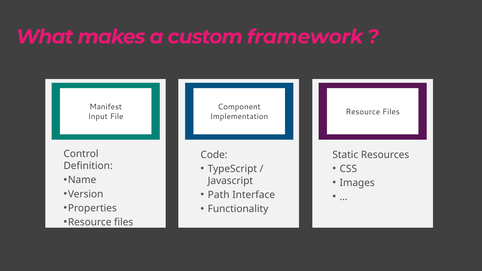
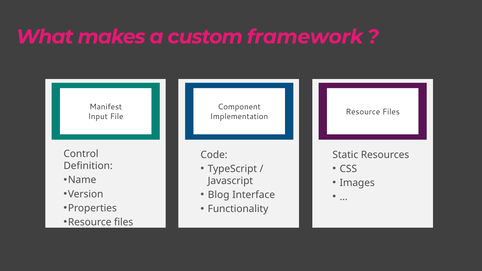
Path: Path -> Blog
